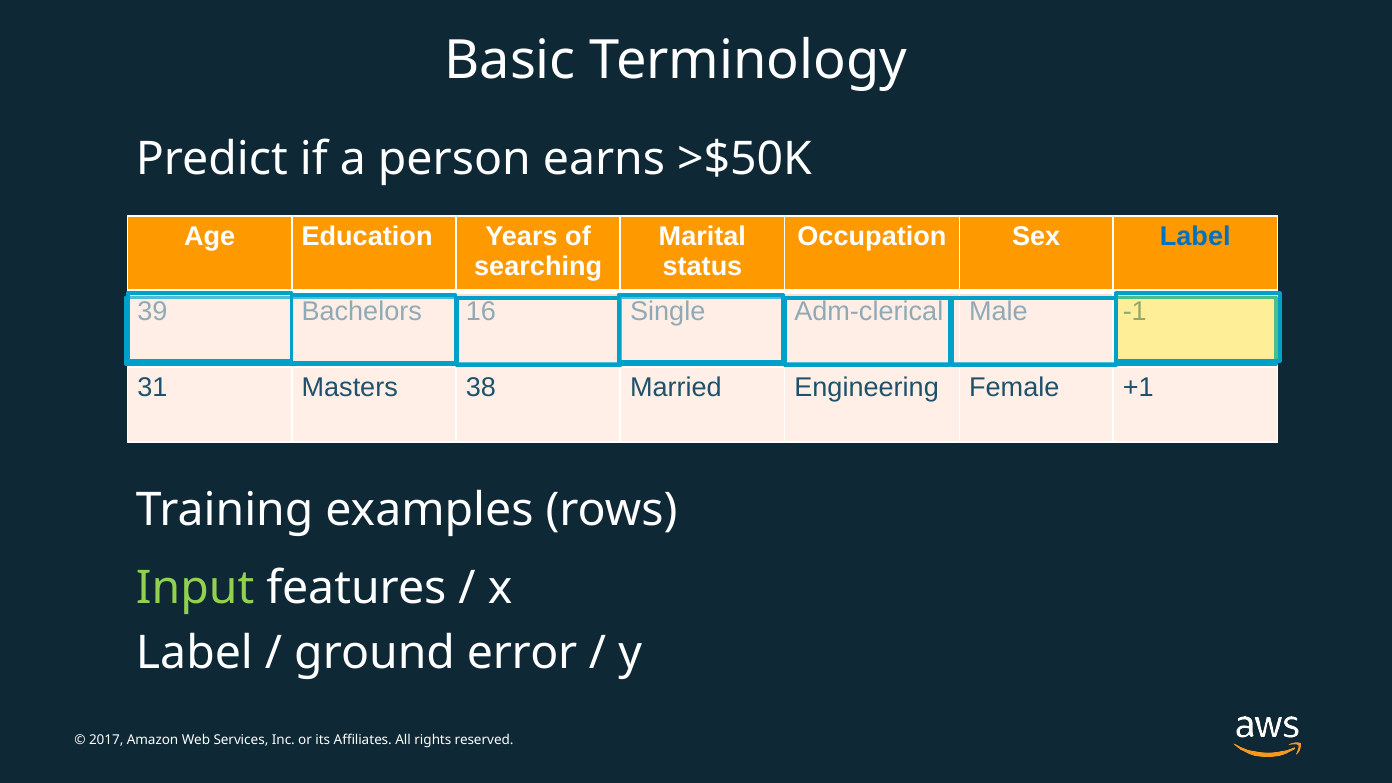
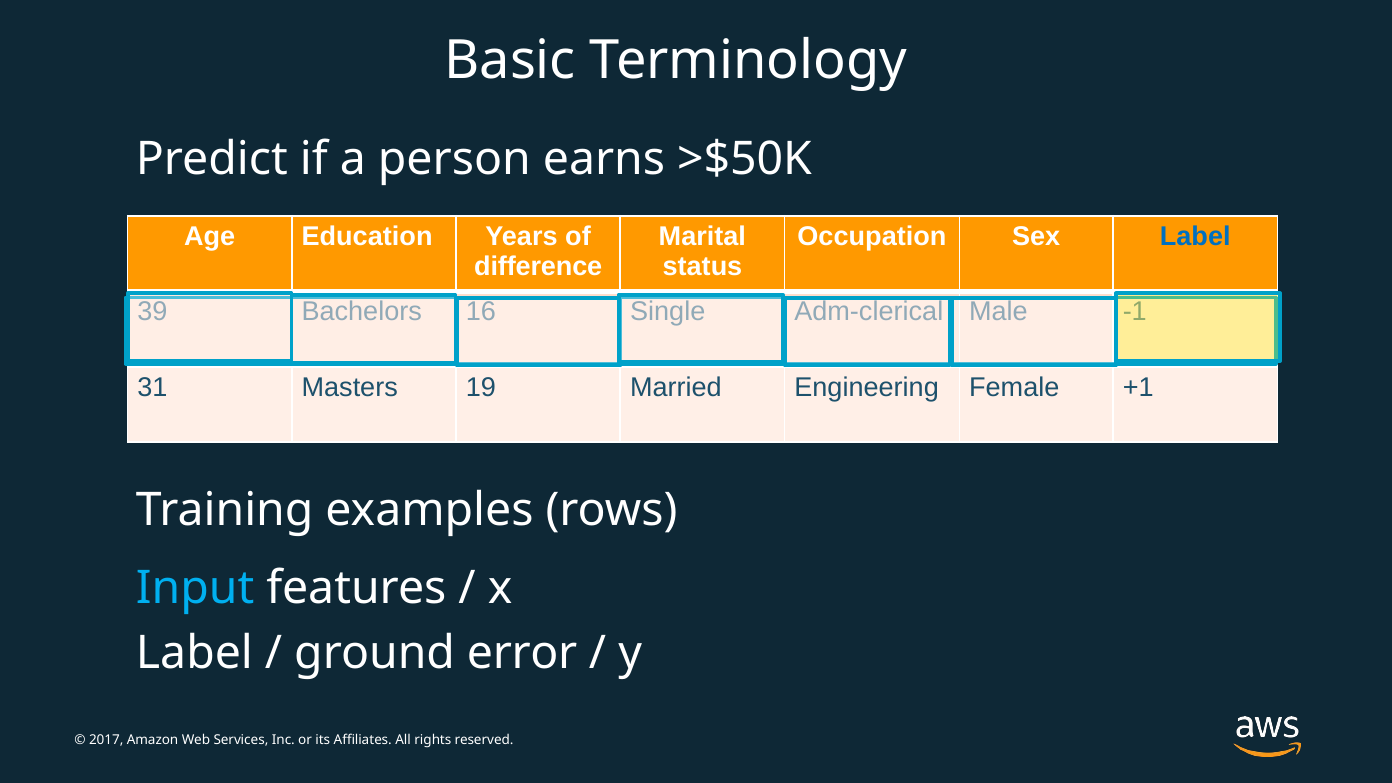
searching: searching -> difference
38: 38 -> 19
Input colour: light green -> light blue
